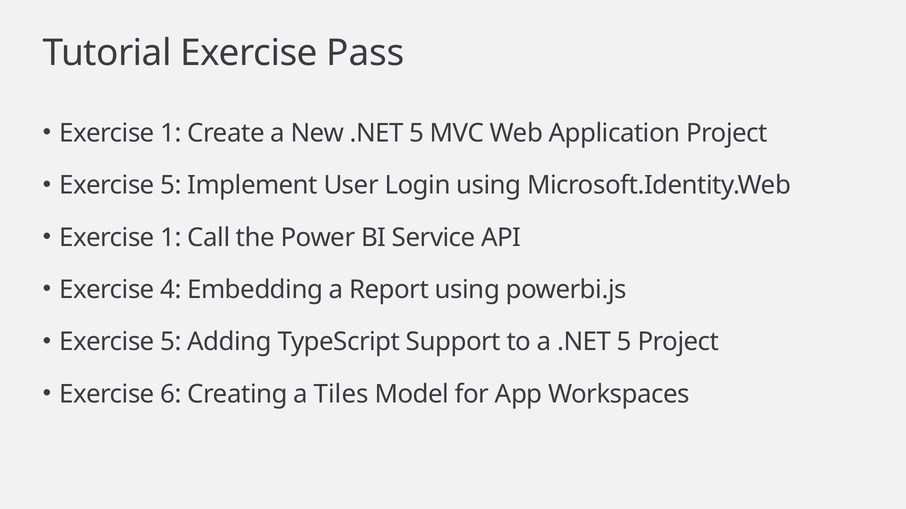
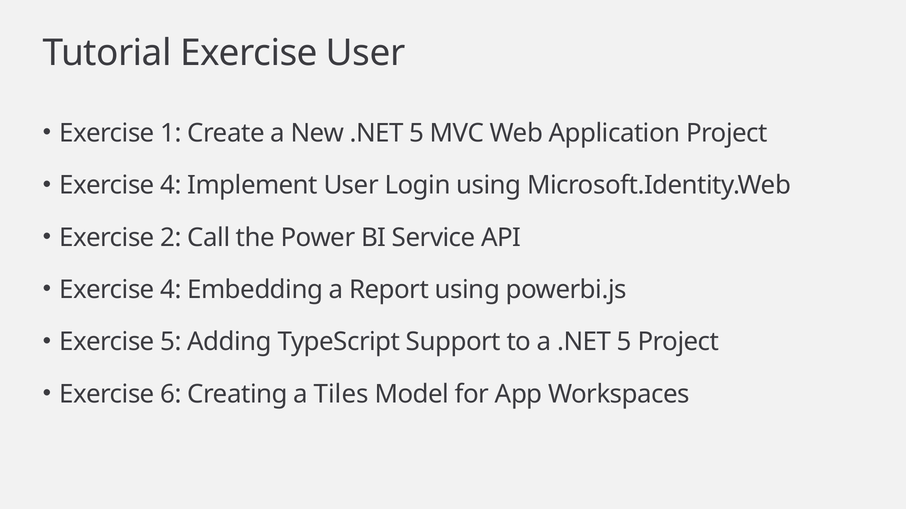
Exercise Pass: Pass -> User
5 at (171, 186): 5 -> 4
1 at (171, 238): 1 -> 2
